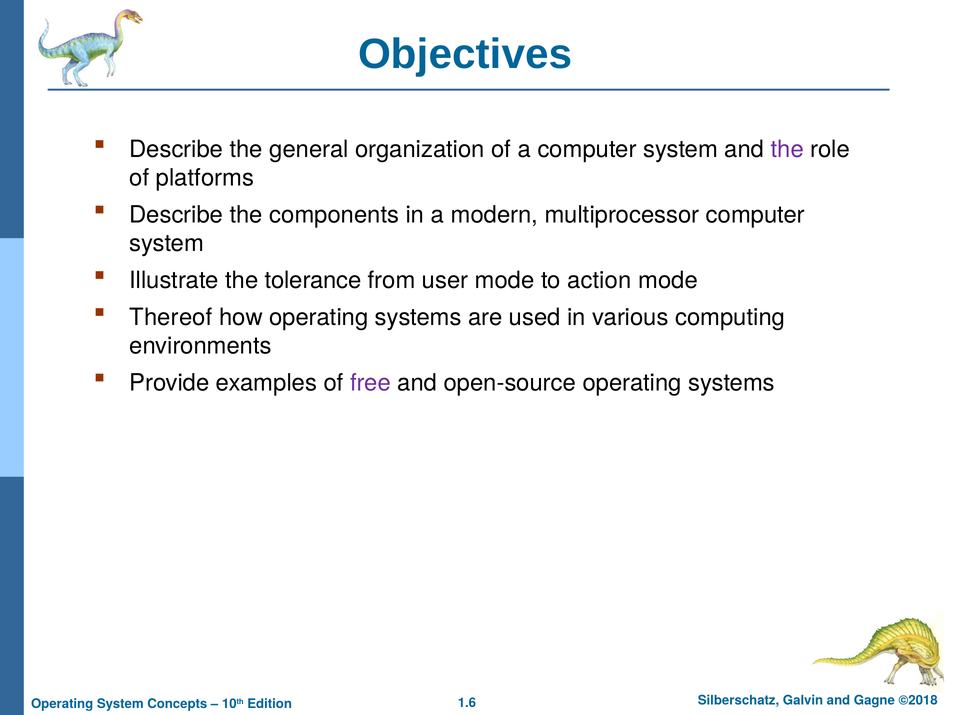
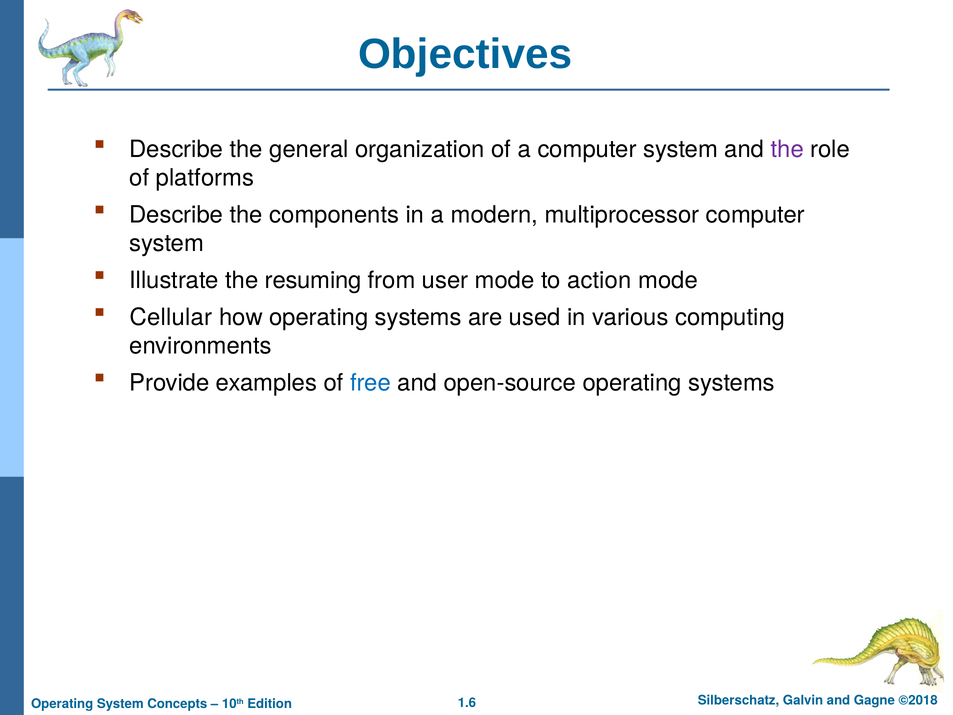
tolerance: tolerance -> resuming
Thereof: Thereof -> Cellular
free colour: purple -> blue
